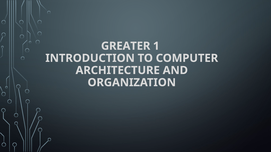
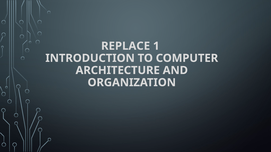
GREATER: GREATER -> REPLACE
